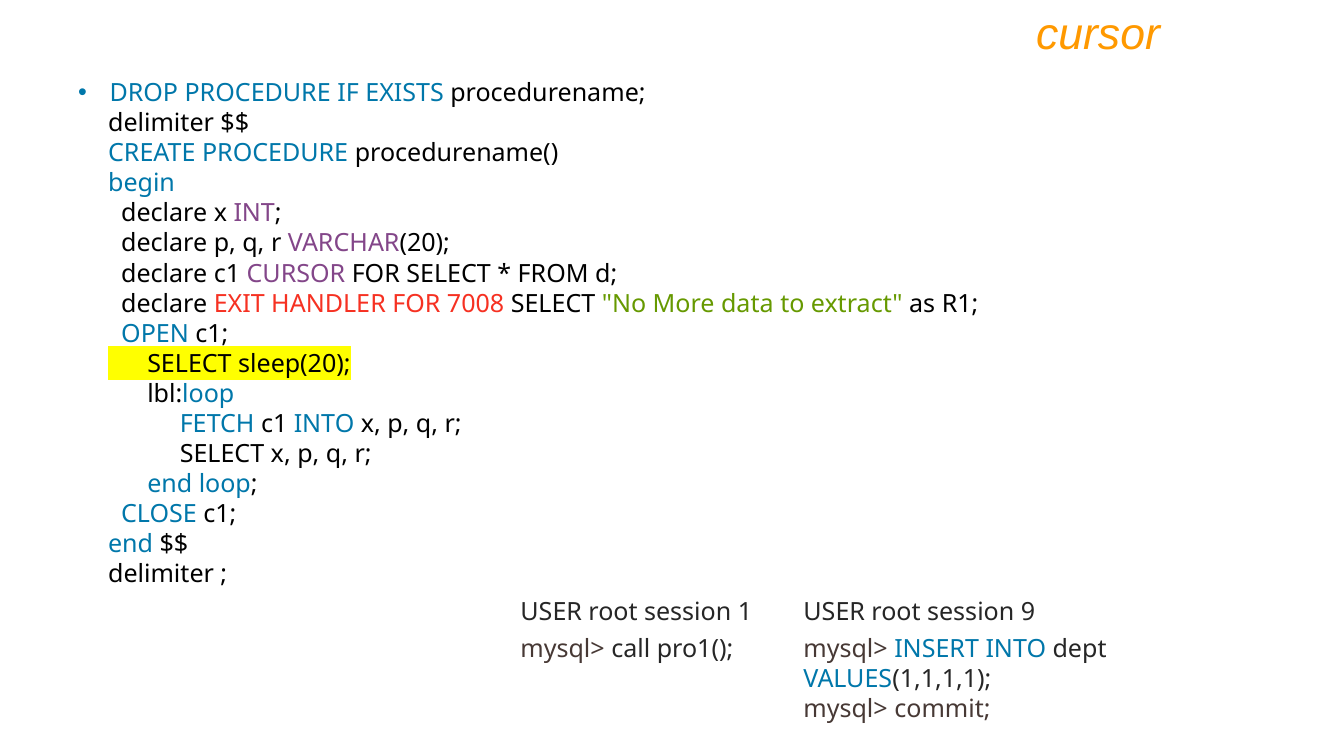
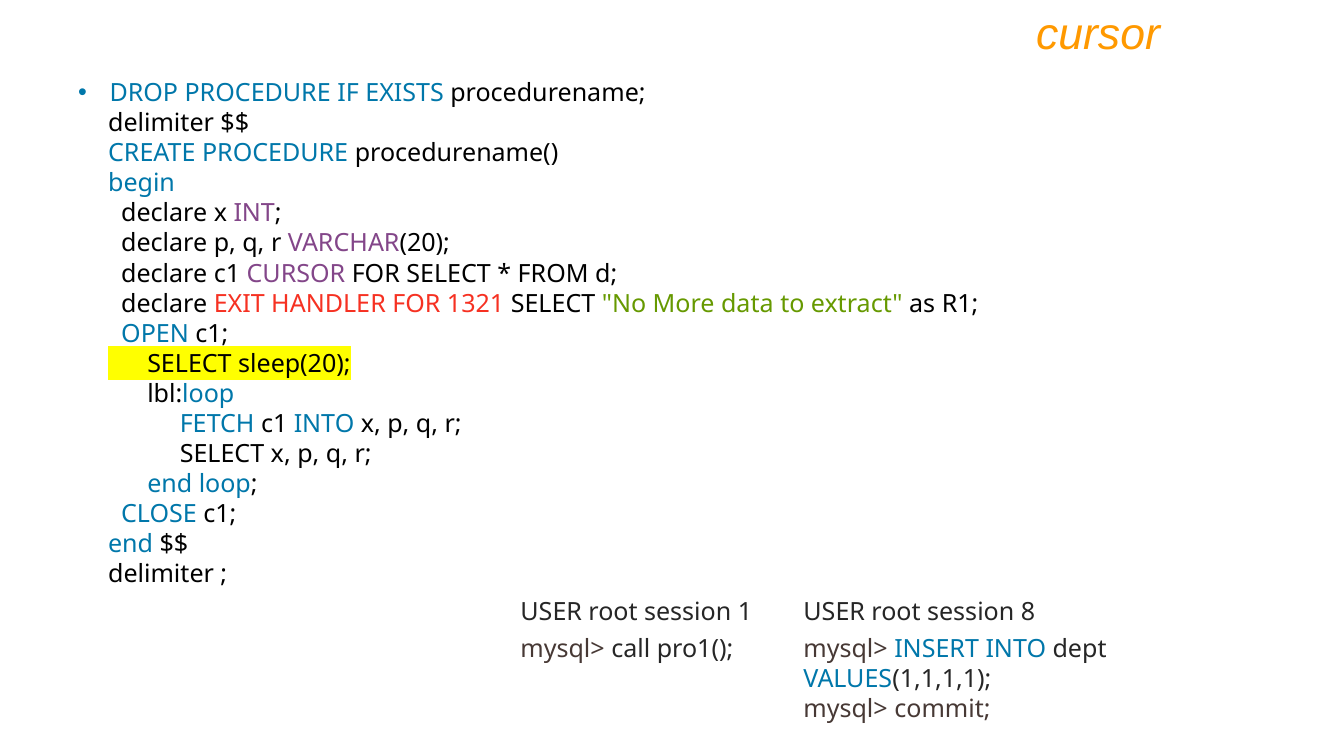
7008: 7008 -> 1321
9: 9 -> 8
